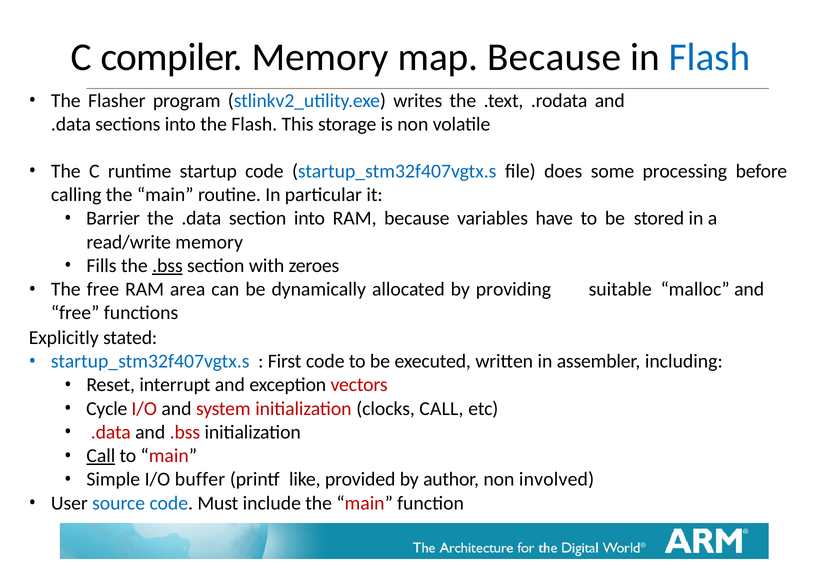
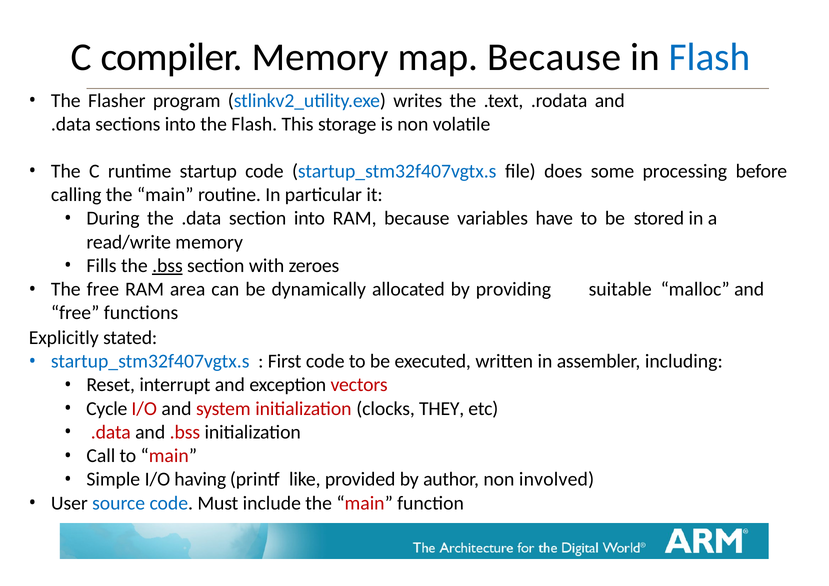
Barrier: Barrier -> During
clocks CALL: CALL -> THEY
Call at (101, 456) underline: present -> none
buffer: buffer -> having
